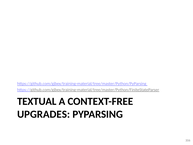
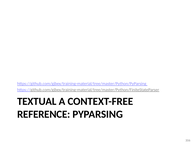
UPGRADES: UPGRADES -> REFERENCE
